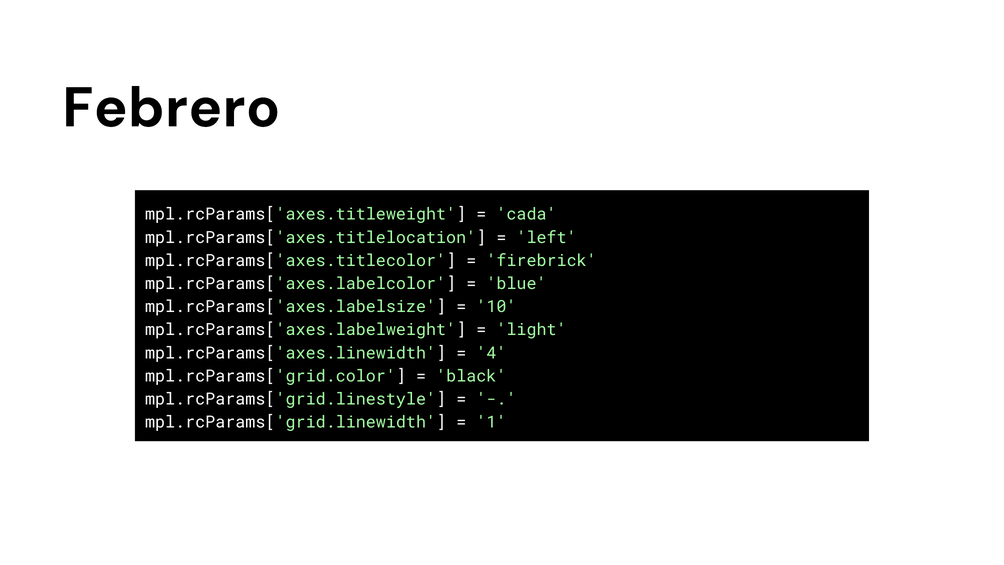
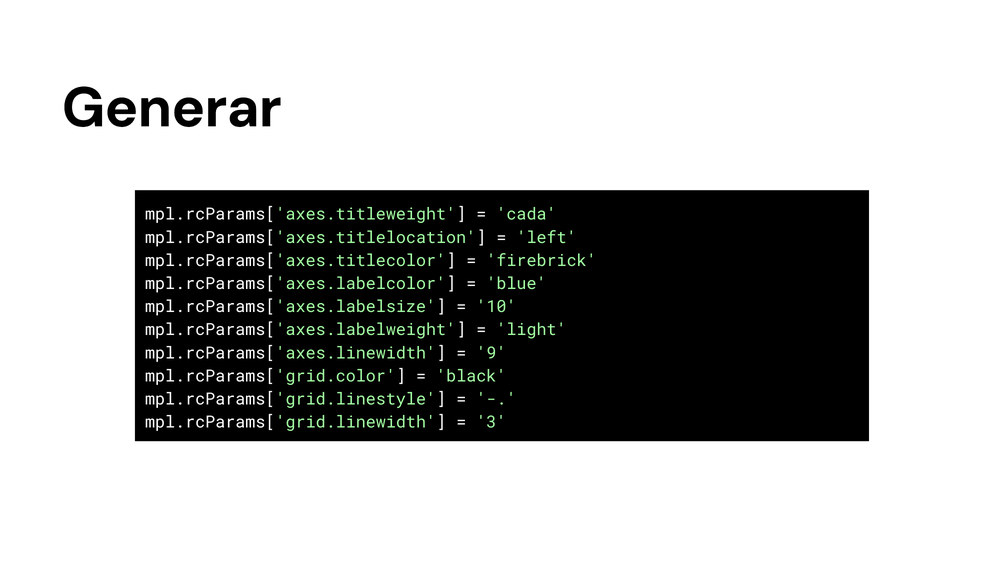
Febrero: Febrero -> Generar
4: 4 -> 9
1: 1 -> 3
